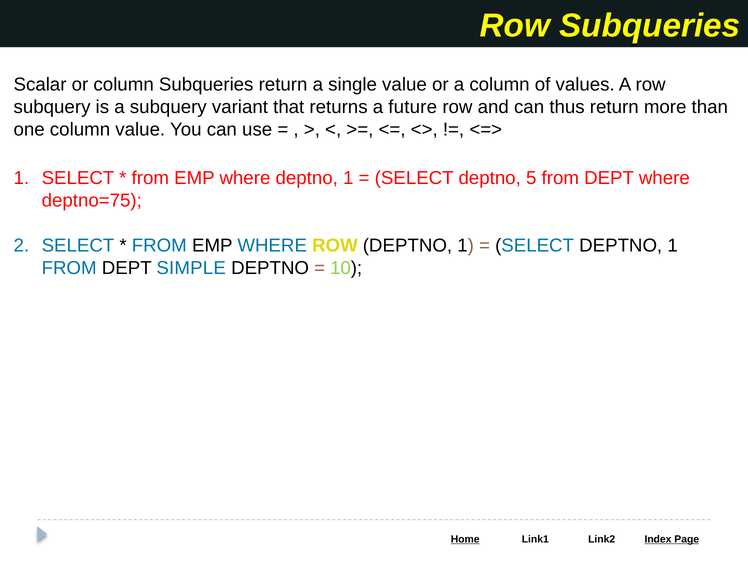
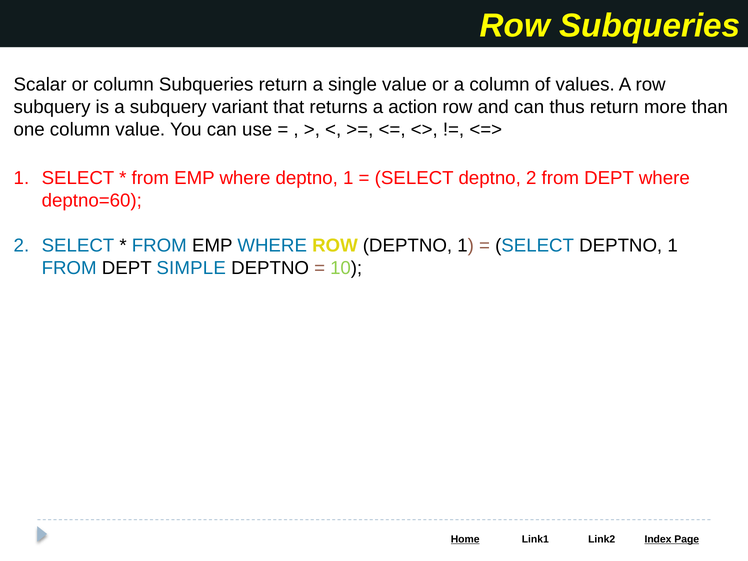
future: future -> action
deptno 5: 5 -> 2
deptno=75: deptno=75 -> deptno=60
